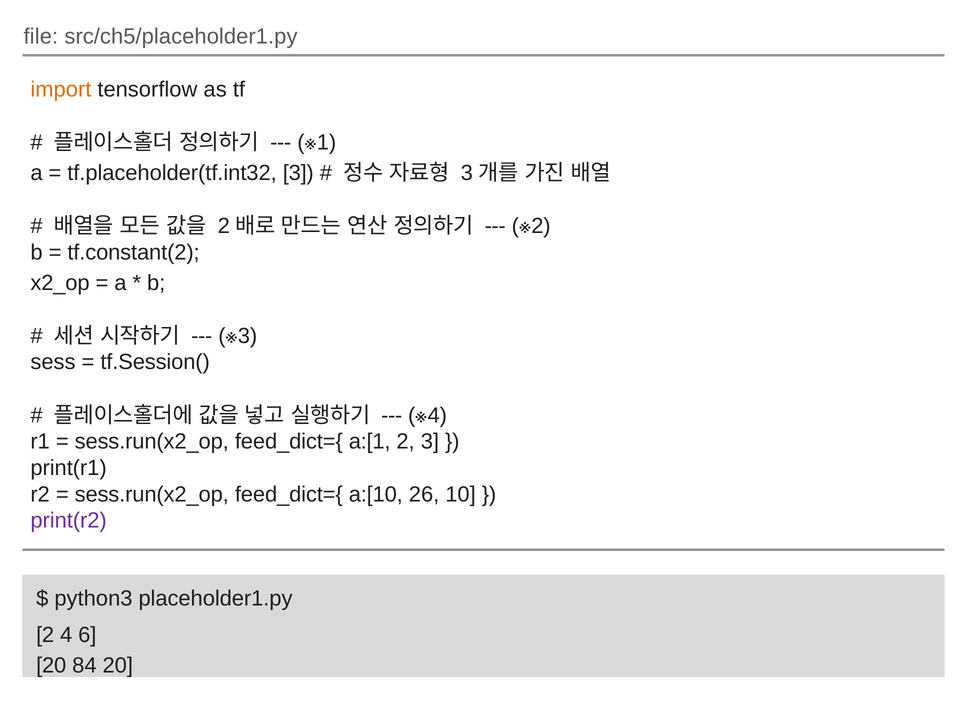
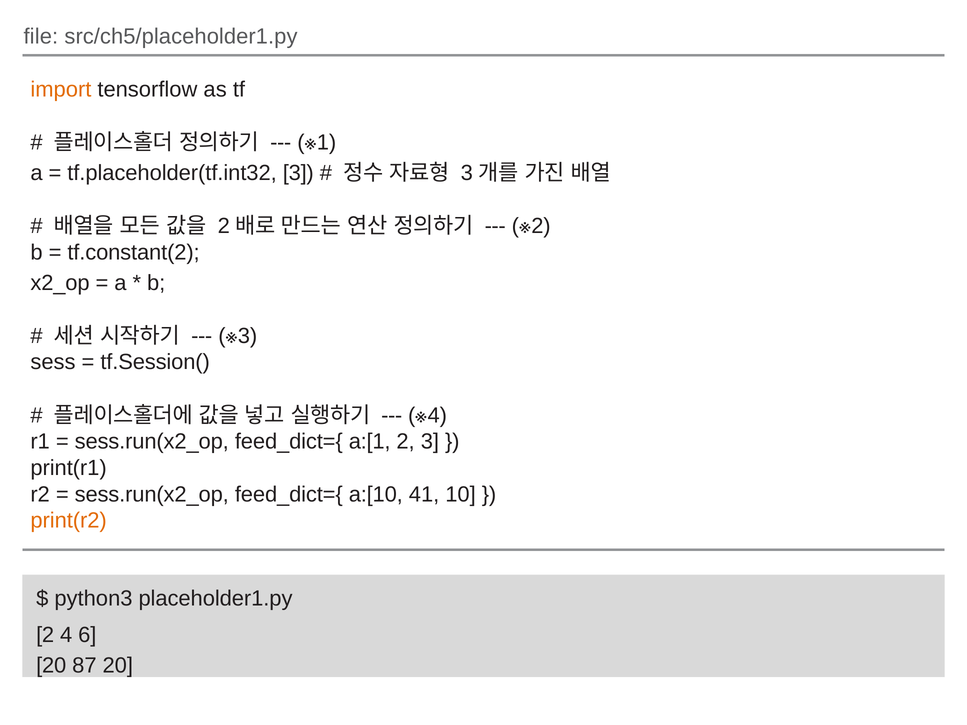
26: 26 -> 41
print(r2 colour: purple -> orange
84: 84 -> 87
